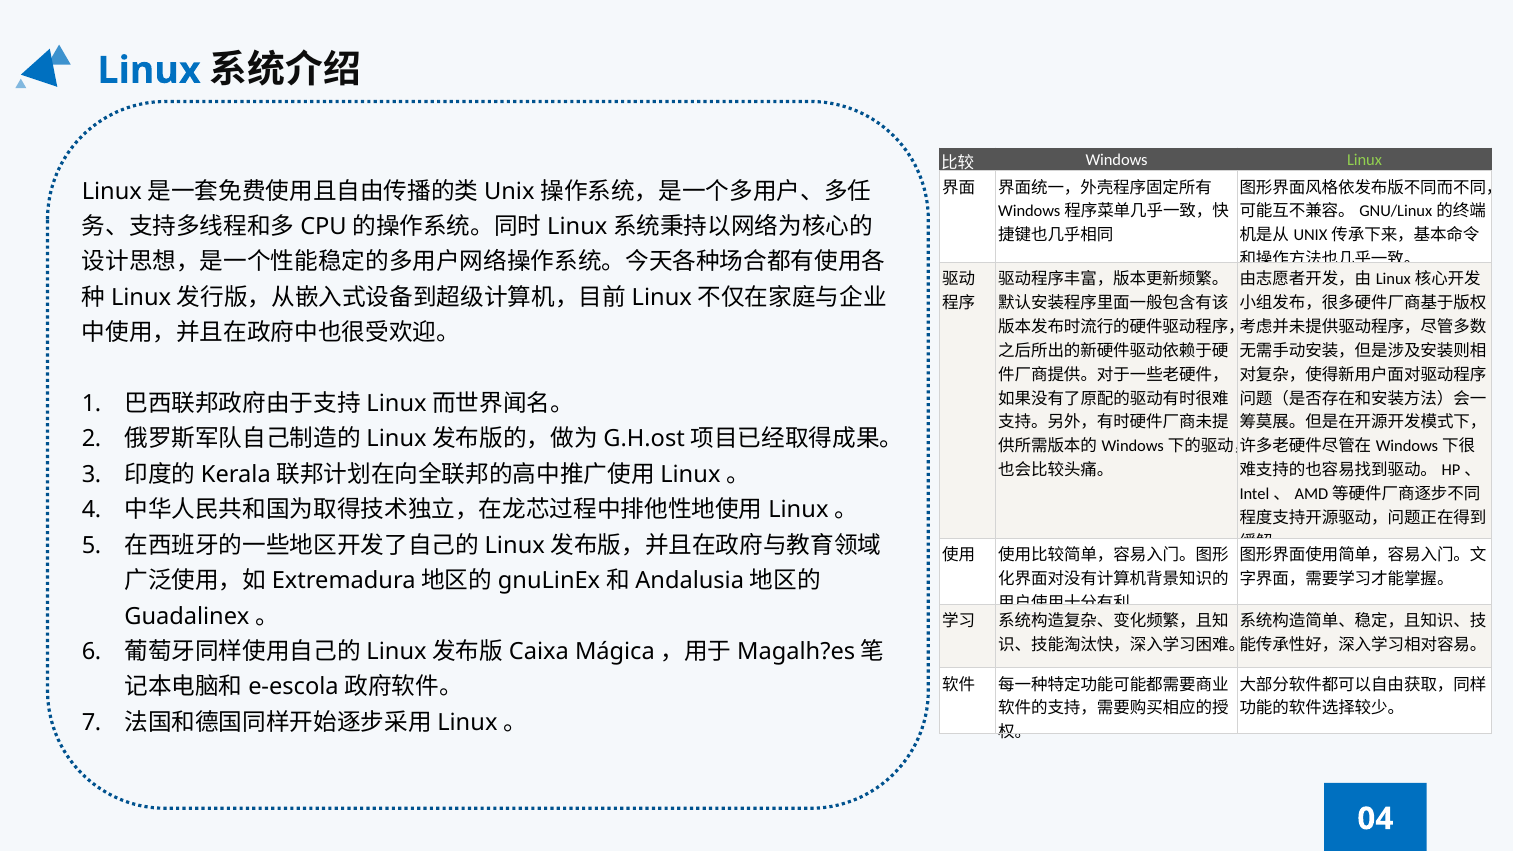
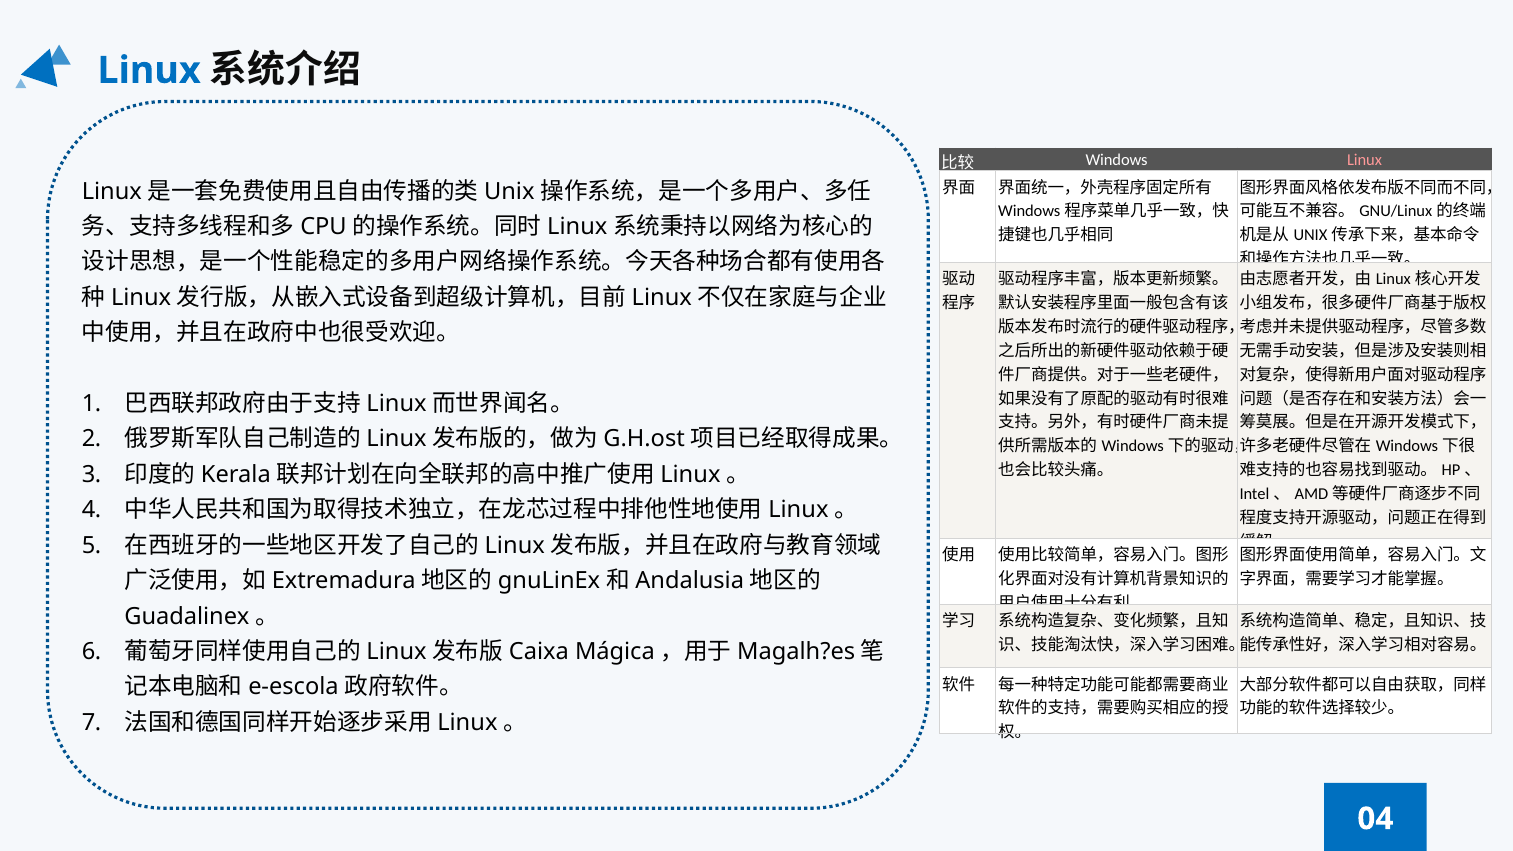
Linux at (1365, 160) colour: light green -> pink
